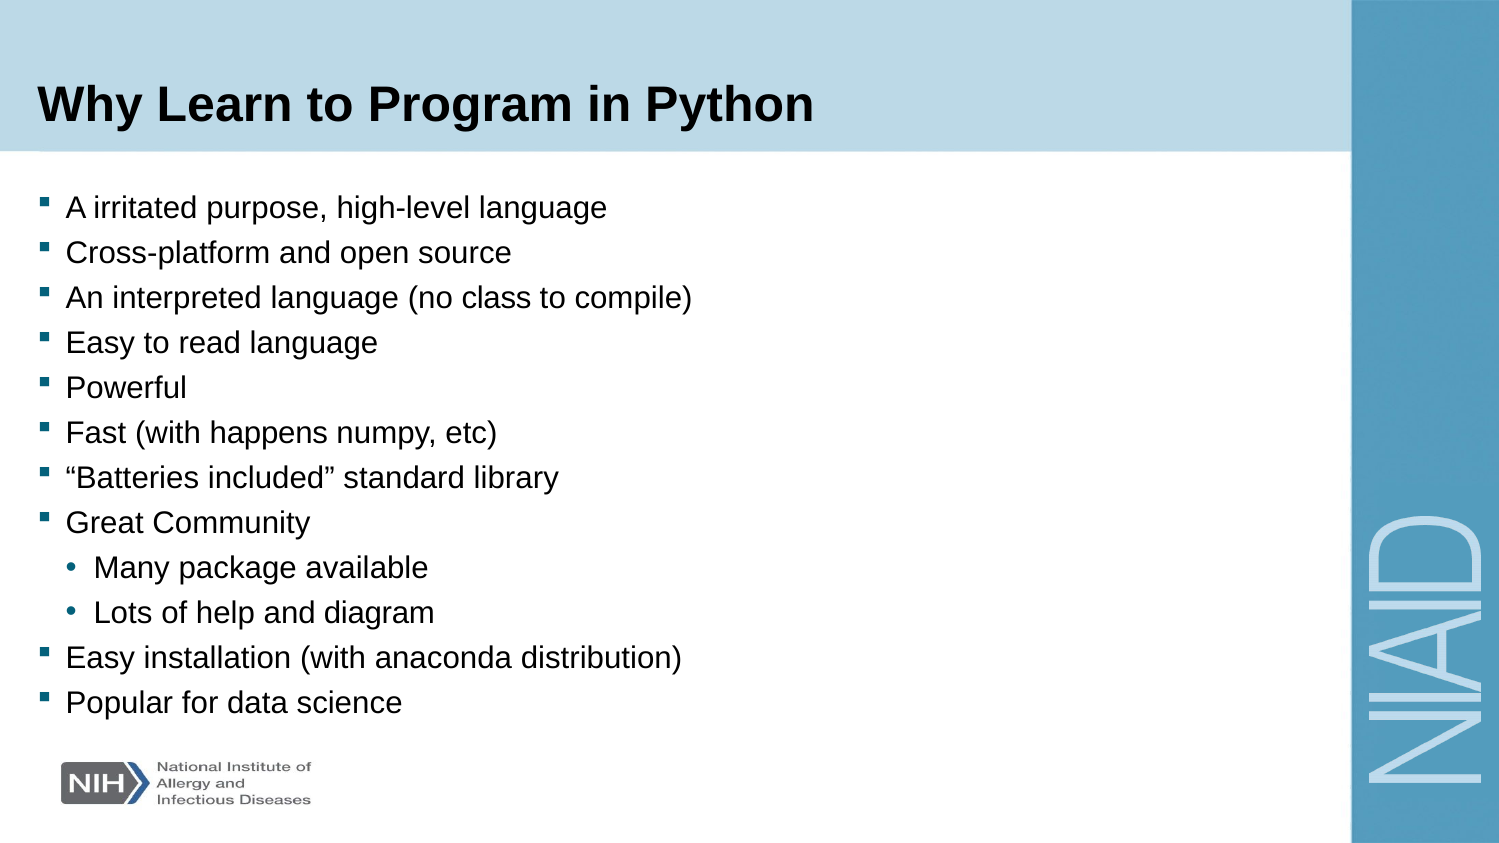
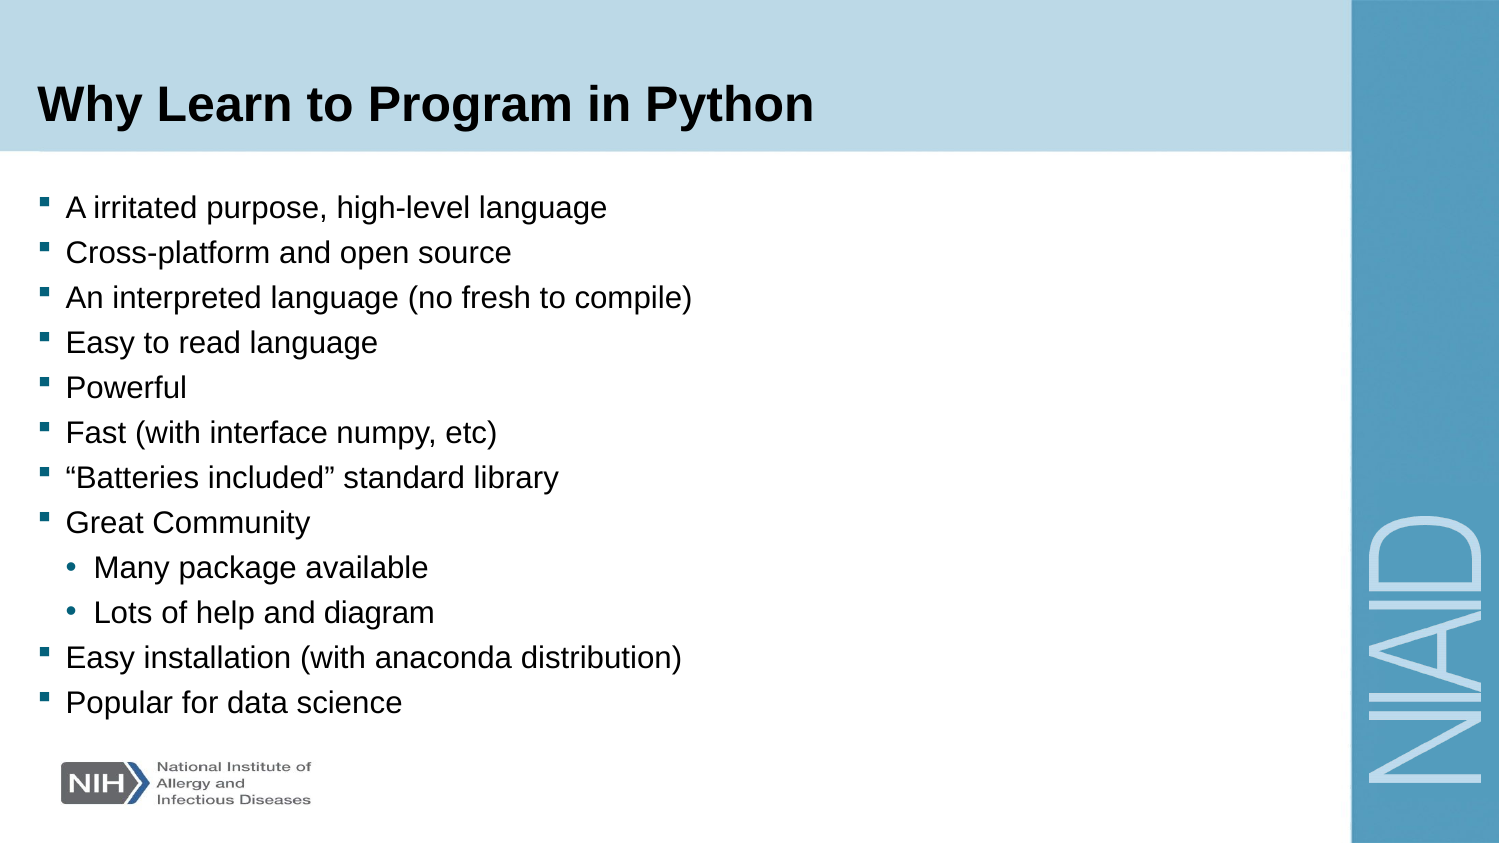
class: class -> fresh
happens: happens -> interface
